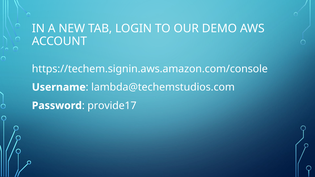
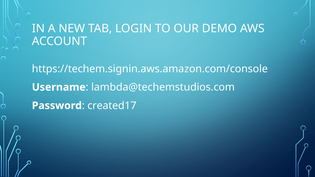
provide17: provide17 -> created17
